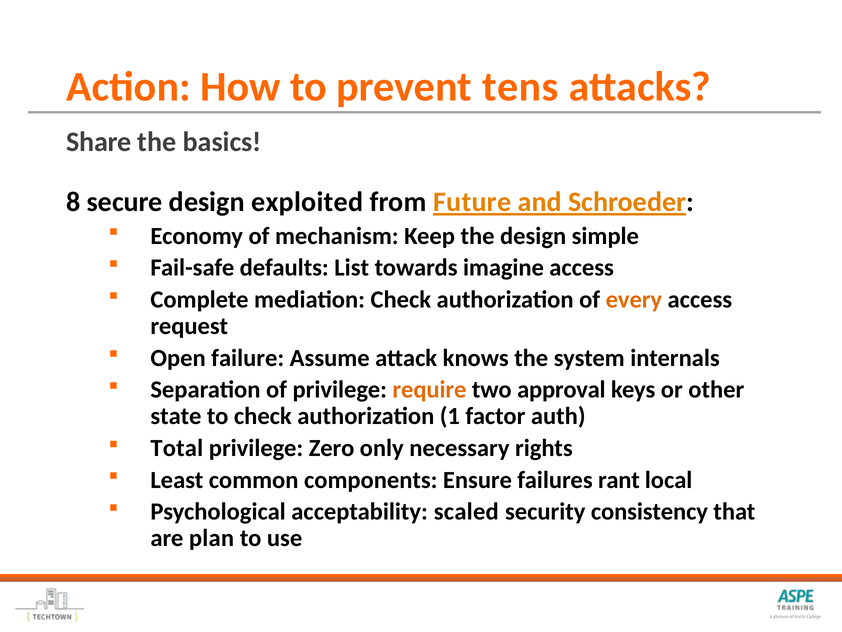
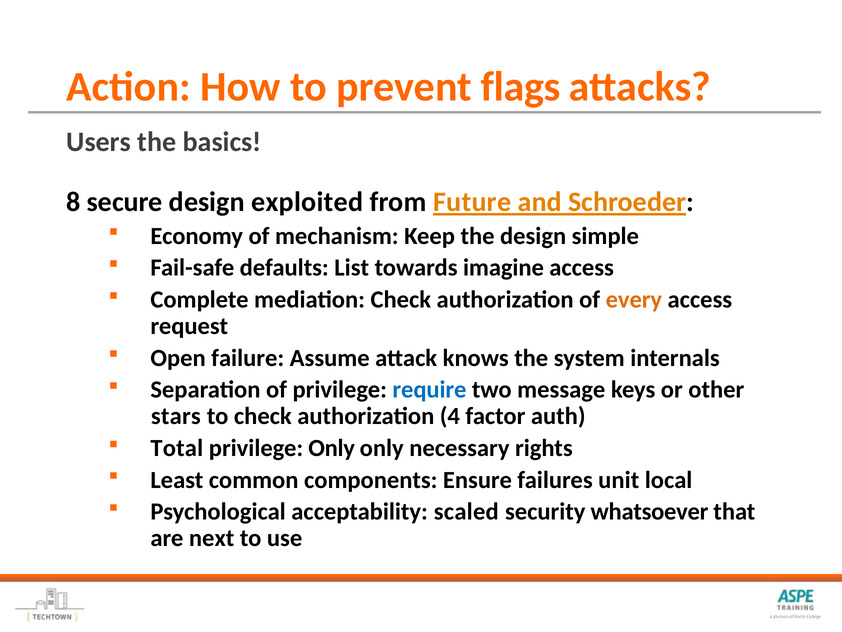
tens: tens -> flags
Share: Share -> Users
require colour: orange -> blue
approval: approval -> message
state: state -> stars
1: 1 -> 4
privilege Zero: Zero -> Only
rant: rant -> unit
consistency: consistency -> whatsoever
plan: plan -> next
